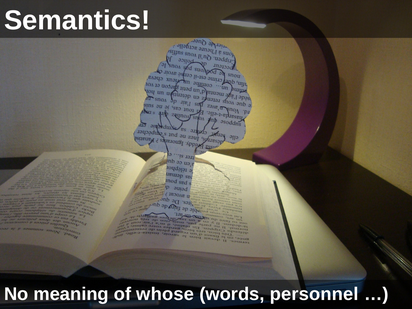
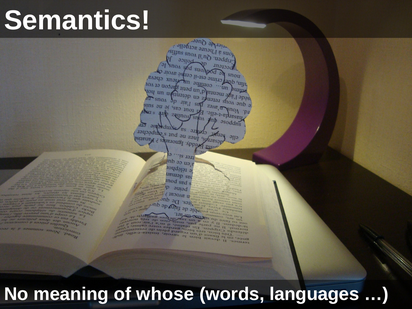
personnel: personnel -> languages
